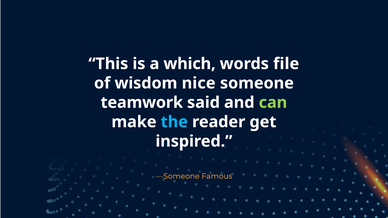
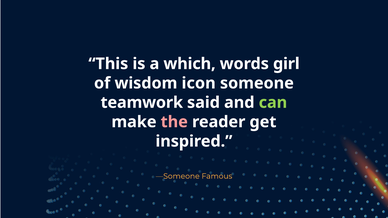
file: file -> girl
nice: nice -> icon
the colour: light blue -> pink
